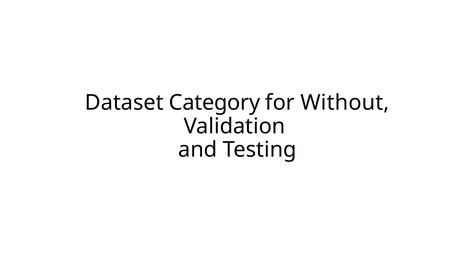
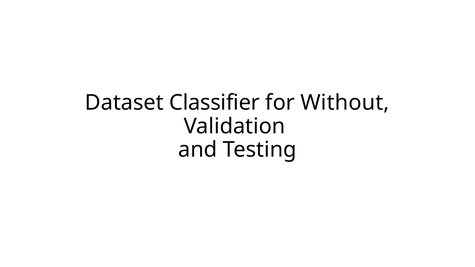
Category: Category -> Classifier
